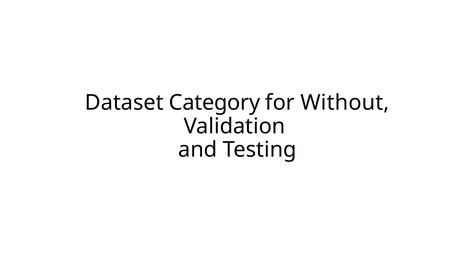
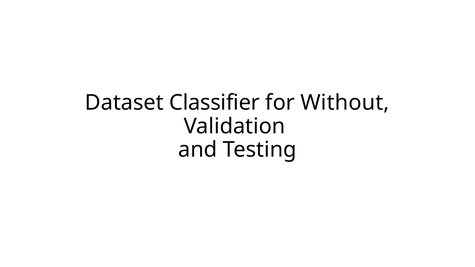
Category: Category -> Classifier
